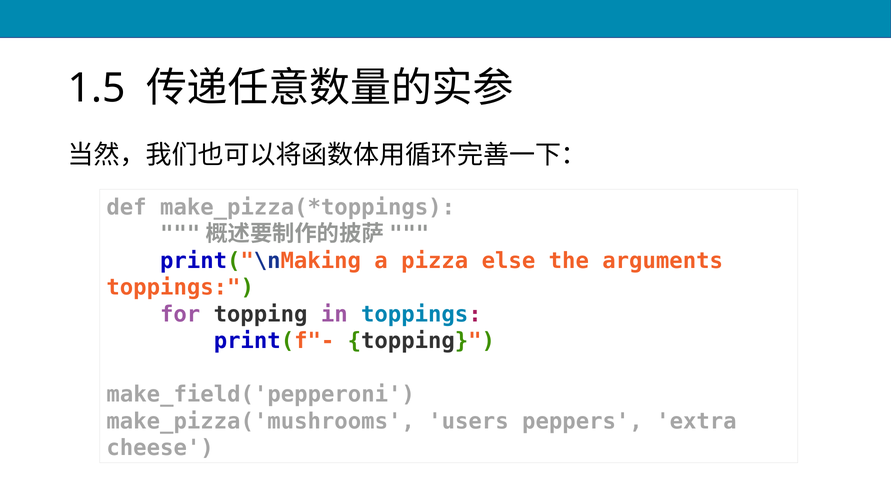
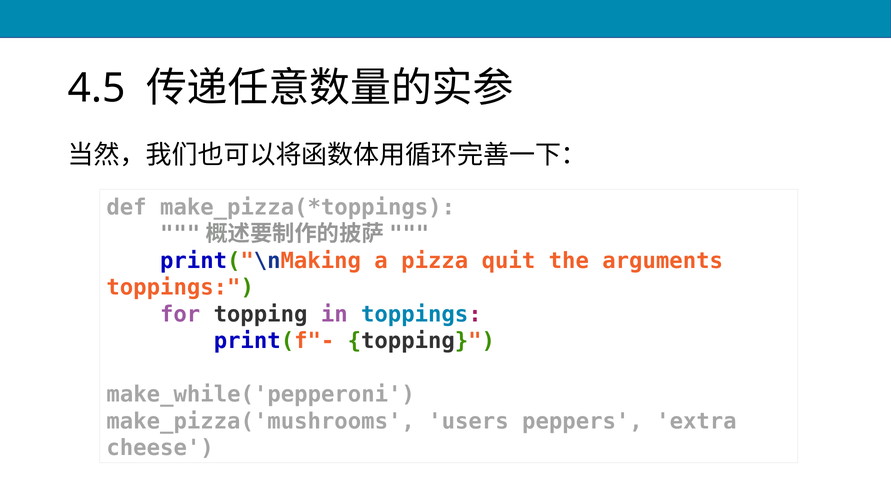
1.5: 1.5 -> 4.5
else: else -> quit
make_field('pepperoni: make_field('pepperoni -> make_while('pepperoni
